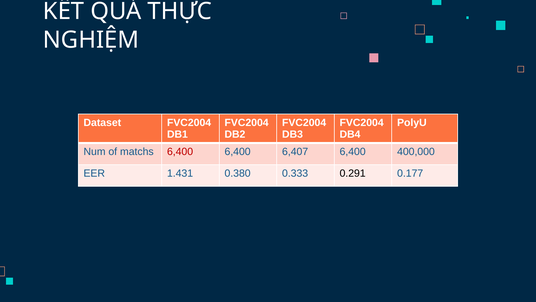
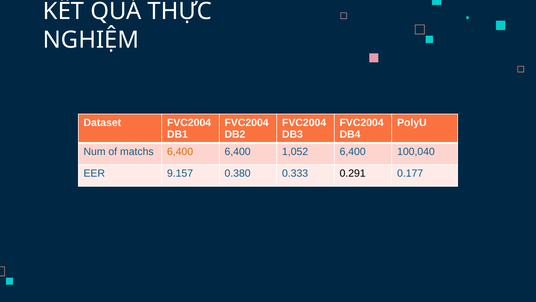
6,400 at (180, 151) colour: red -> orange
6,407: 6,407 -> 1,052
400,000: 400,000 -> 100,040
1.431: 1.431 -> 9.157
